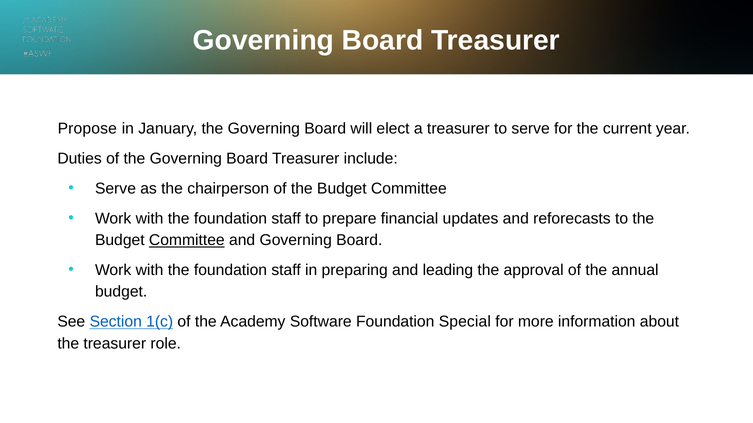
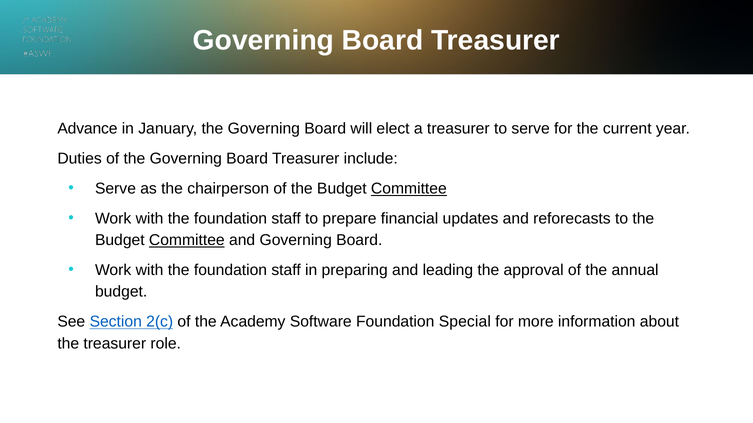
Propose: Propose -> Advance
Committee at (409, 189) underline: none -> present
1(c: 1(c -> 2(c
